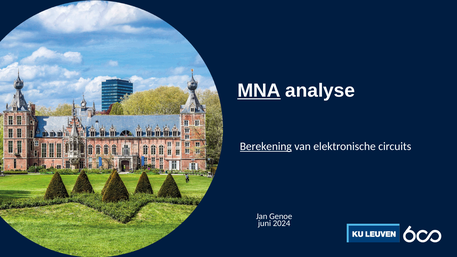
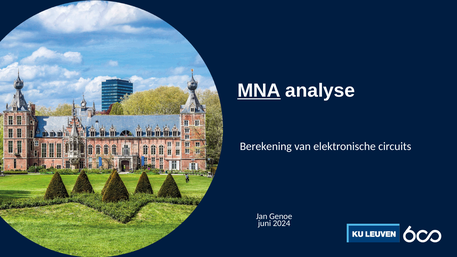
Berekening underline: present -> none
